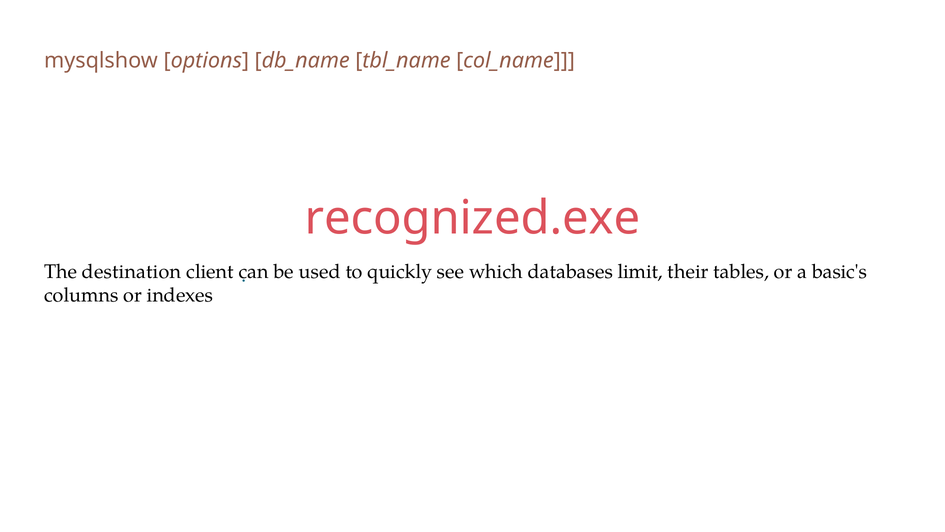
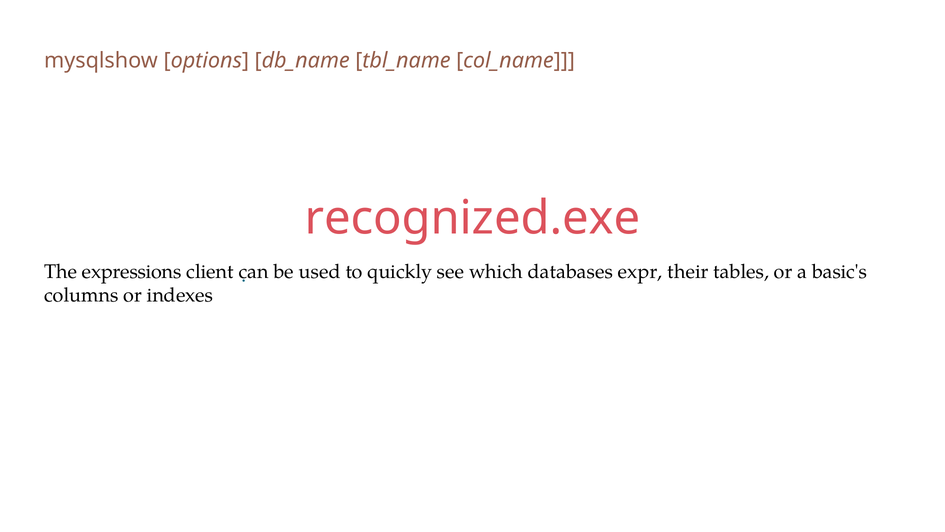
destination: destination -> expressions
limit: limit -> expr
